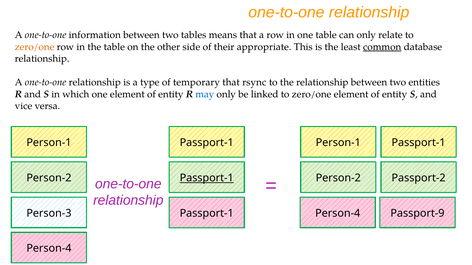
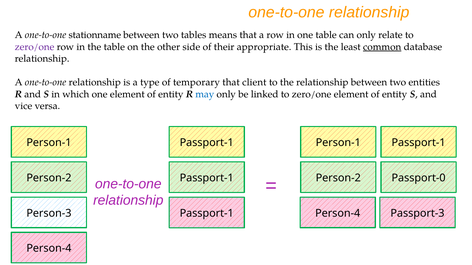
information: information -> stationname
zero/one at (35, 47) colour: orange -> purple
rsync: rsync -> client
Passport-1 at (207, 178) underline: present -> none
Passport-2: Passport-2 -> Passport-0
Passport-9: Passport-9 -> Passport-3
